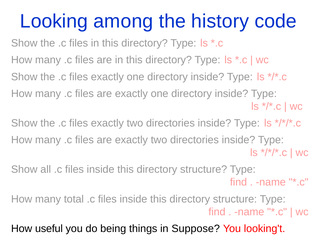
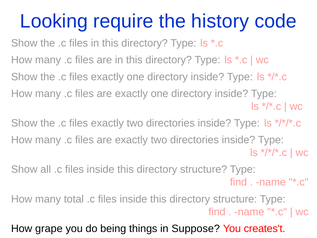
among: among -> require
useful: useful -> grape
looking't: looking't -> creates't
